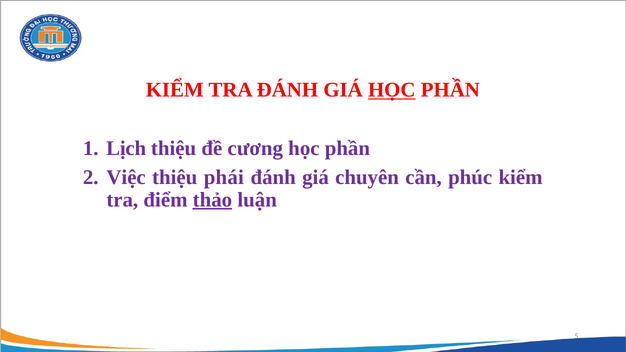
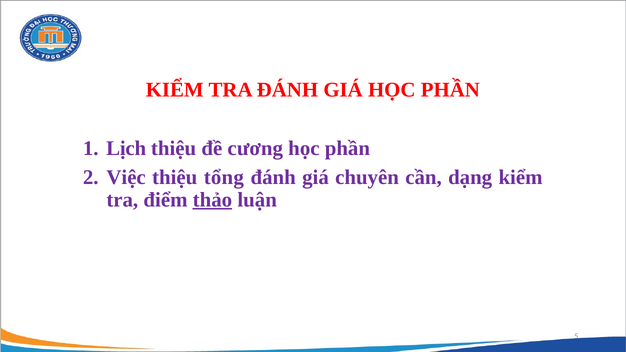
HỌC at (392, 90) underline: present -> none
phái: phái -> tổng
phúc: phúc -> dạng
